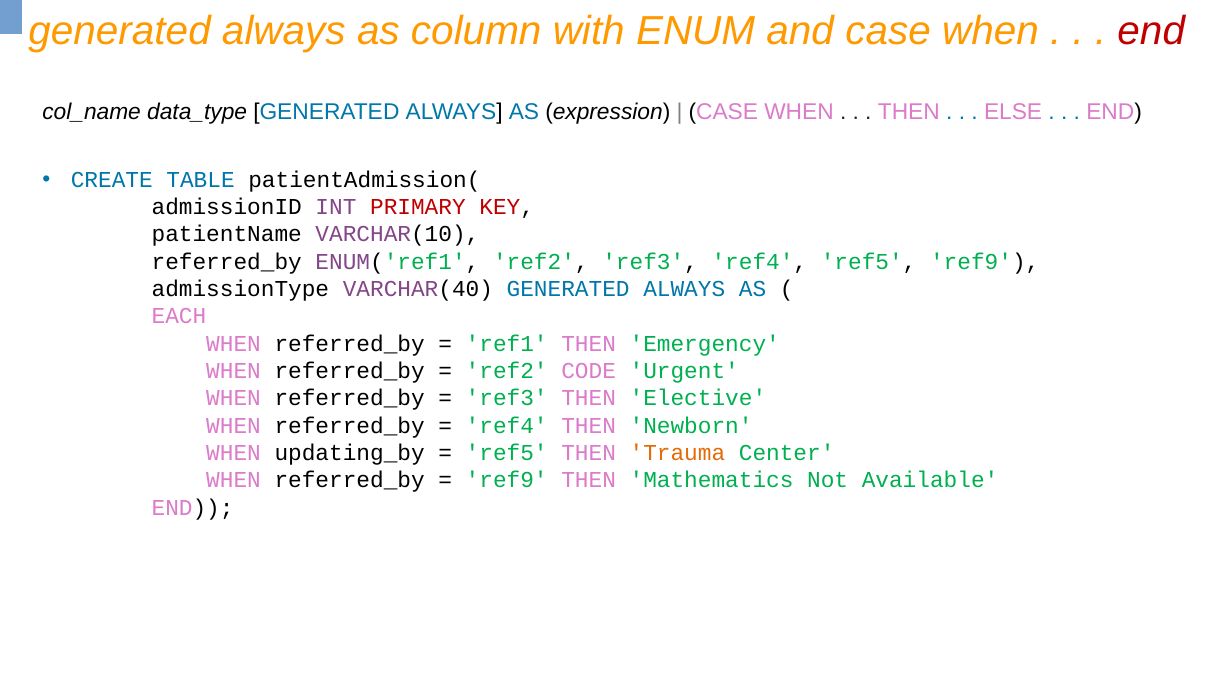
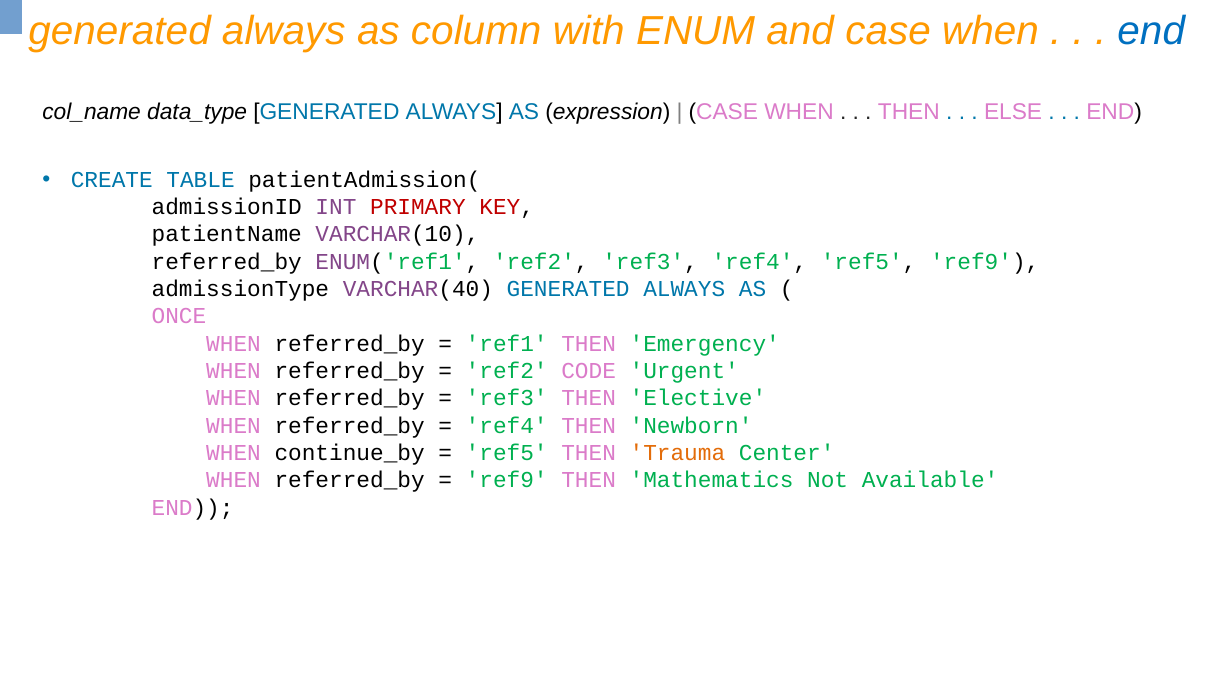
end at (1151, 32) colour: red -> blue
EACH: EACH -> ONCE
updating_by: updating_by -> continue_by
